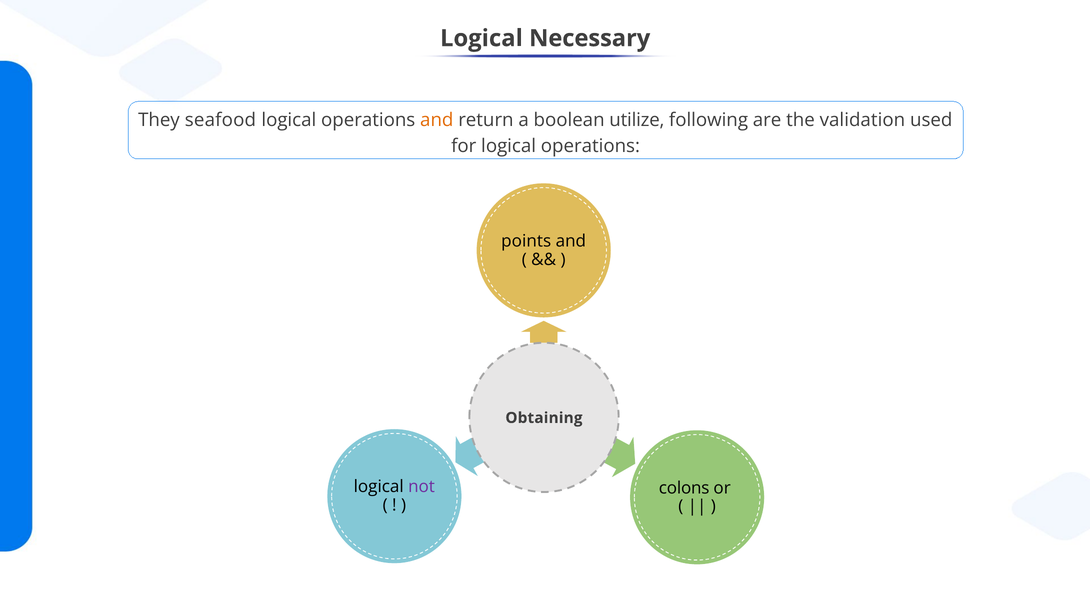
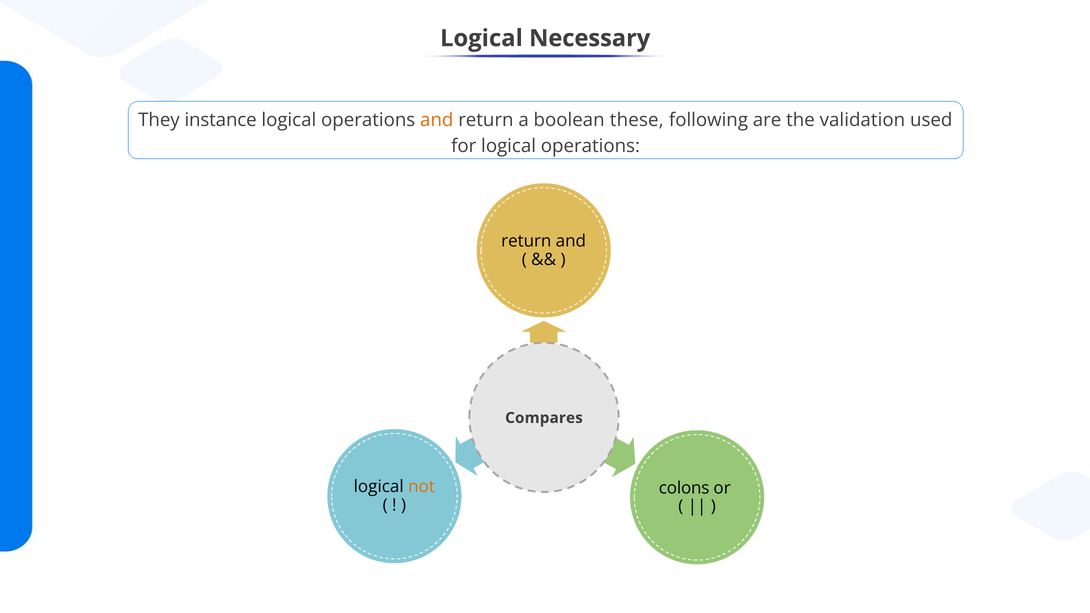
seafood: seafood -> instance
utilize: utilize -> these
points at (526, 241): points -> return
Obtaining: Obtaining -> Compares
not colour: purple -> orange
